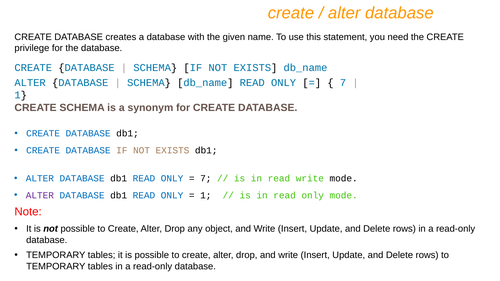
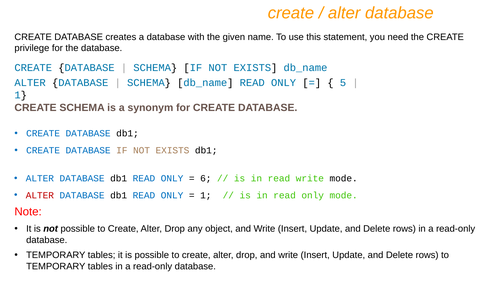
7 at (343, 83): 7 -> 5
7 at (206, 179): 7 -> 6
ALTER at (40, 196) colour: purple -> red
